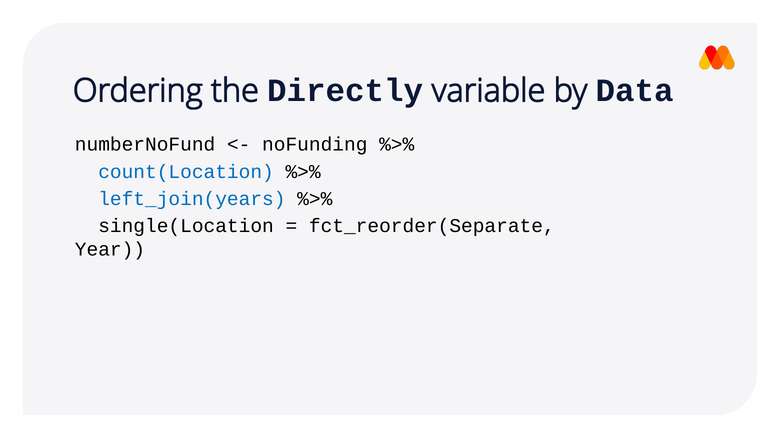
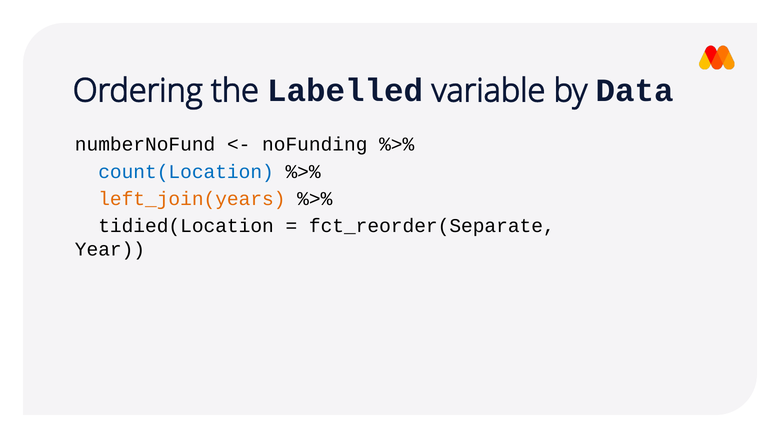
Directly: Directly -> Labelled
left_join(years colour: blue -> orange
single(Location: single(Location -> tidied(Location
